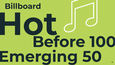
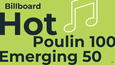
Before: Before -> Poulin
